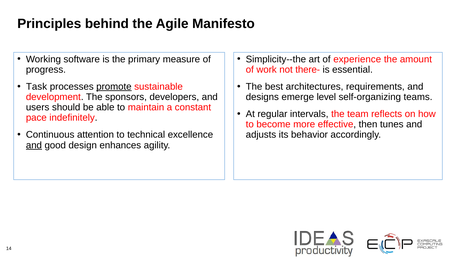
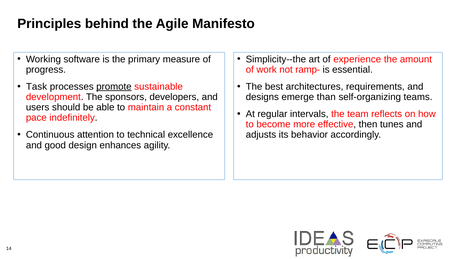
there-: there- -> ramp-
level: level -> than
and at (34, 145) underline: present -> none
